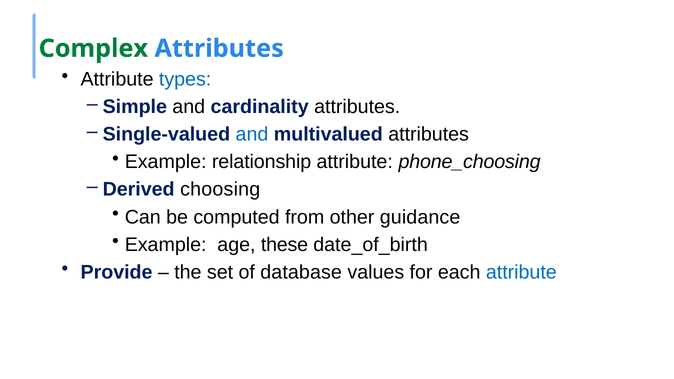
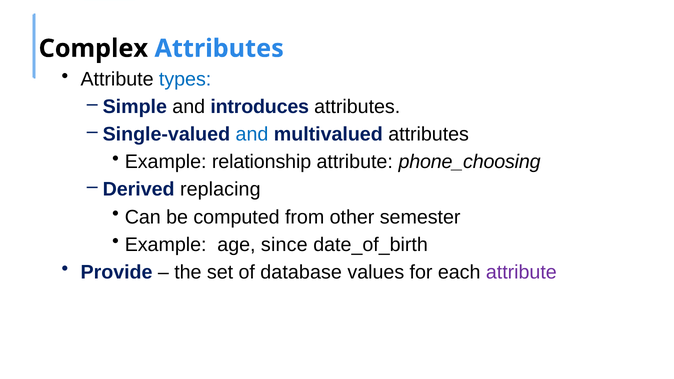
Complex colour: green -> black
cardinality: cardinality -> introduces
choosing: choosing -> replacing
guidance: guidance -> semester
these: these -> since
attribute at (521, 272) colour: blue -> purple
